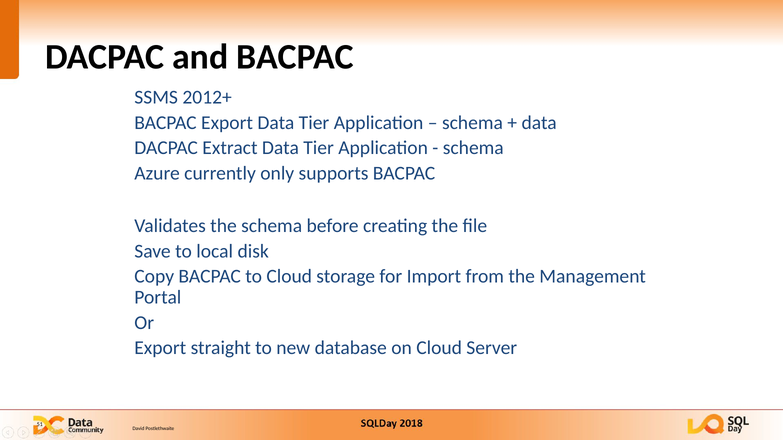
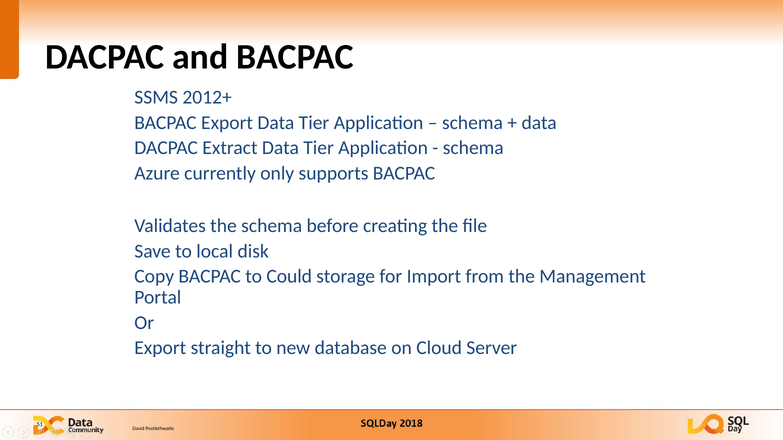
to Cloud: Cloud -> Could
